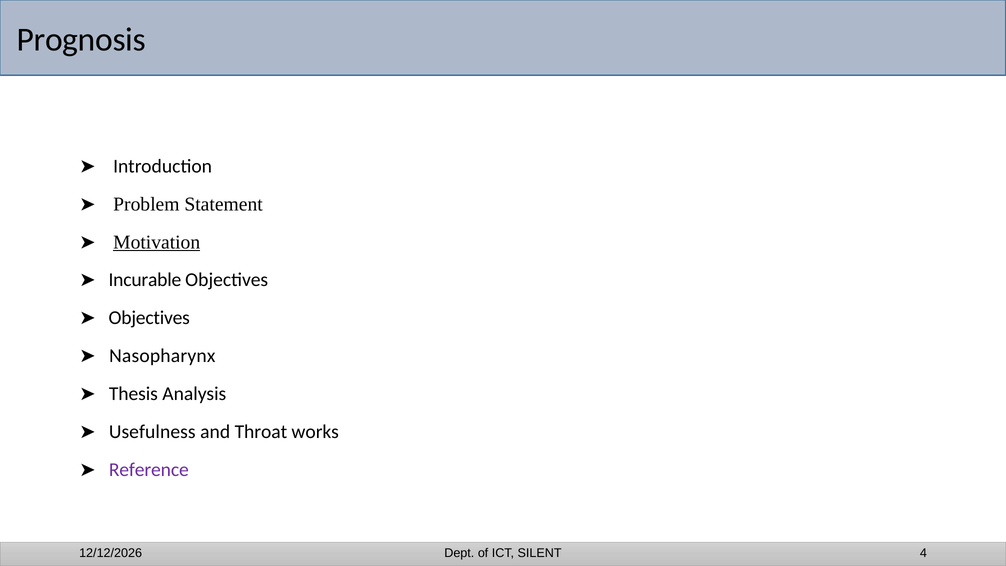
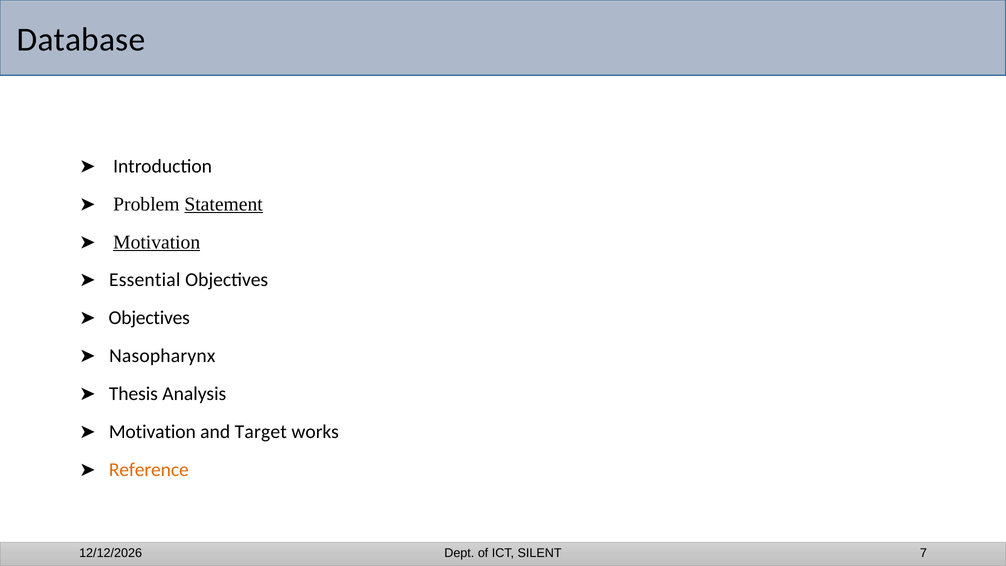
Prognosis: Prognosis -> Database
Statement underline: none -> present
Incurable: Incurable -> Essential
Usefulness at (152, 432): Usefulness -> Motivation
Throat: Throat -> Target
Reference colour: purple -> orange
4: 4 -> 7
